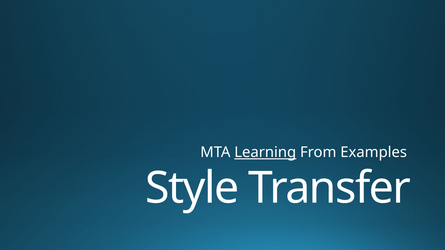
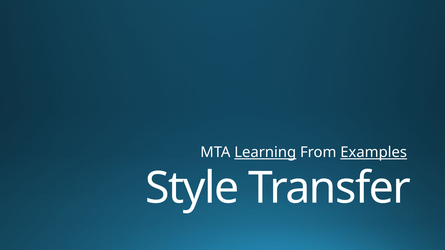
Examples underline: none -> present
